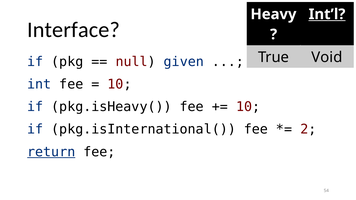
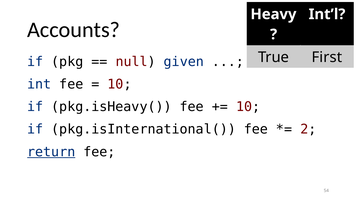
Int’l underline: present -> none
Interface: Interface -> Accounts
Void: Void -> First
